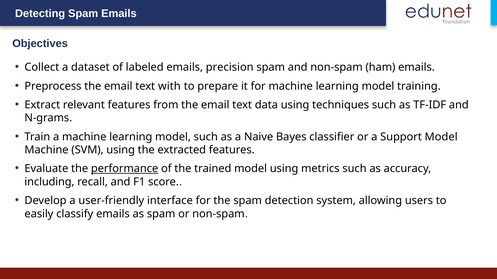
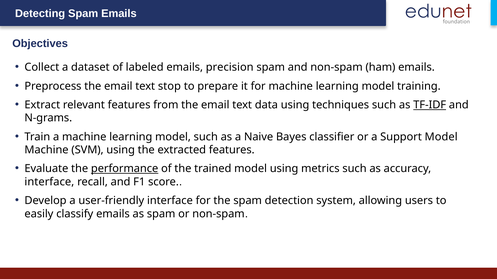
with: with -> stop
TF-IDF underline: none -> present
including at (49, 182): including -> interface
